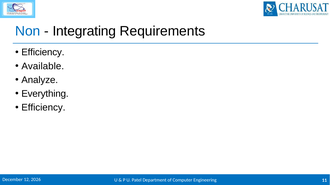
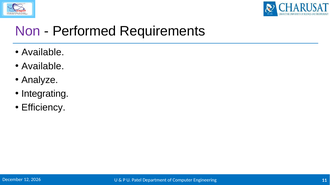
Non colour: blue -> purple
Integrating: Integrating -> Performed
Efficiency at (43, 52): Efficiency -> Available
Everything: Everything -> Integrating
